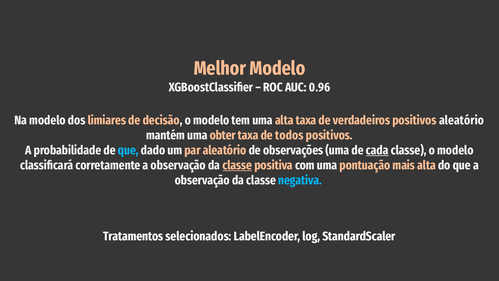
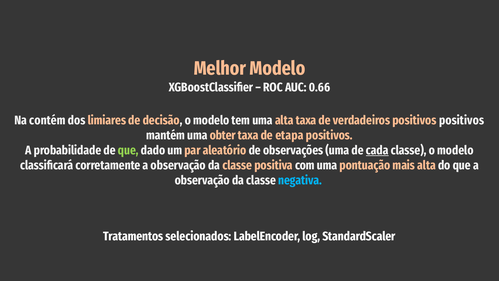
0.96: 0.96 -> 0.66
Na modelo: modelo -> contém
positivos aleatório: aleatório -> positivos
todos: todos -> etapa
que at (128, 150) colour: light blue -> light green
classe at (237, 165) underline: present -> none
